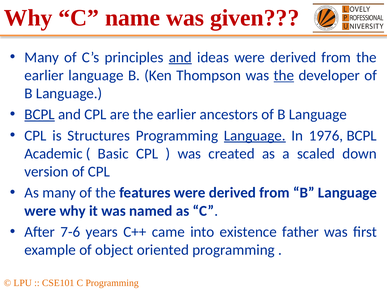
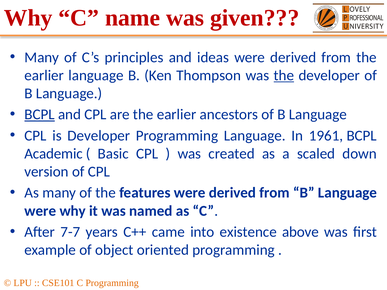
and at (180, 57) underline: present -> none
is Structures: Structures -> Developer
Language at (255, 136) underline: present -> none
1976: 1976 -> 1961
7-6: 7-6 -> 7-7
father: father -> above
